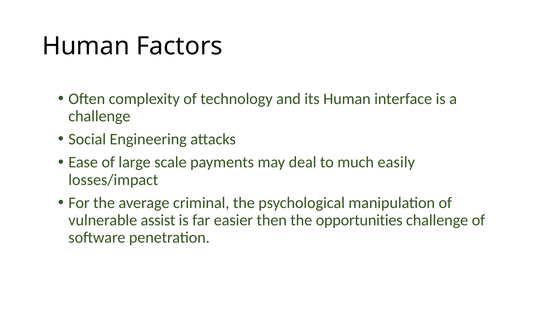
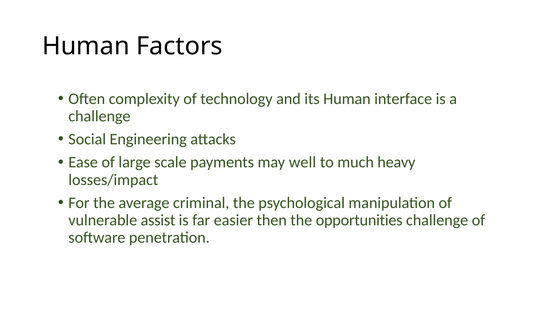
deal: deal -> well
easily: easily -> heavy
